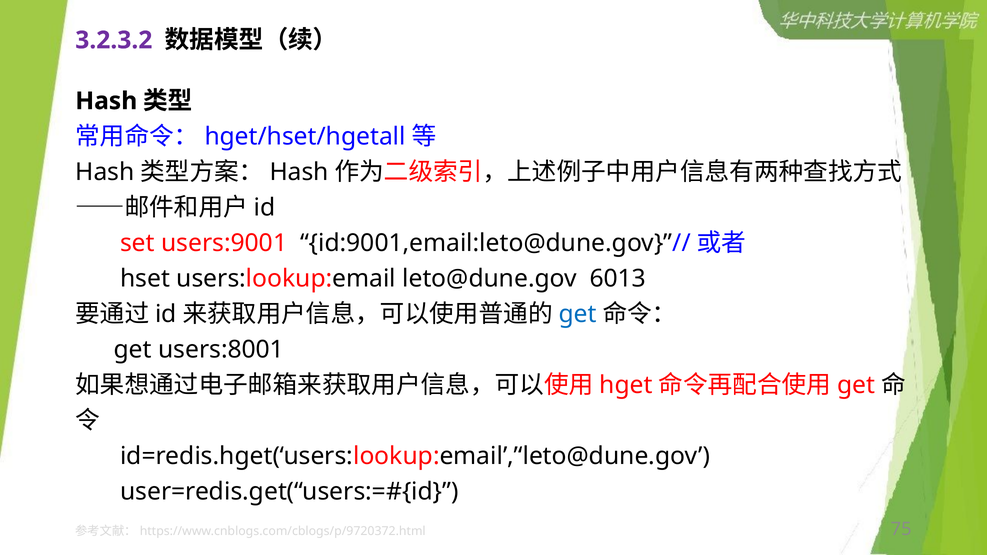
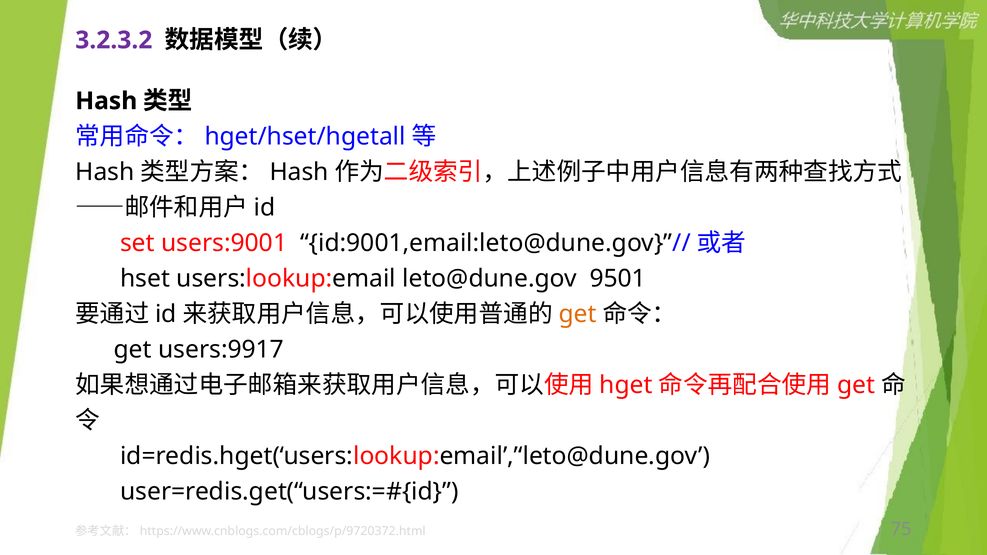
6013: 6013 -> 9501
get at (578, 314) colour: blue -> orange
users:8001: users:8001 -> users:9917
